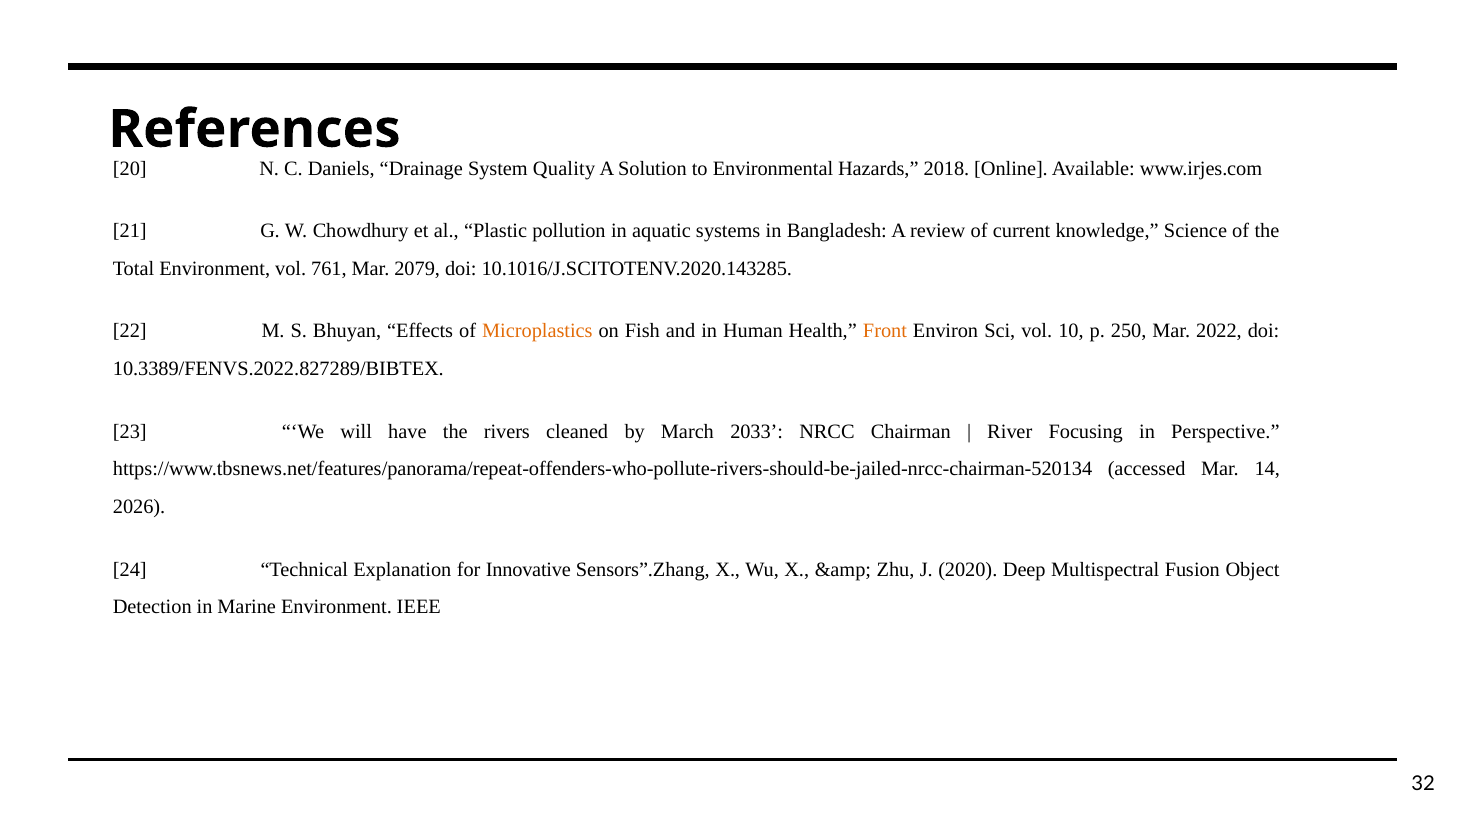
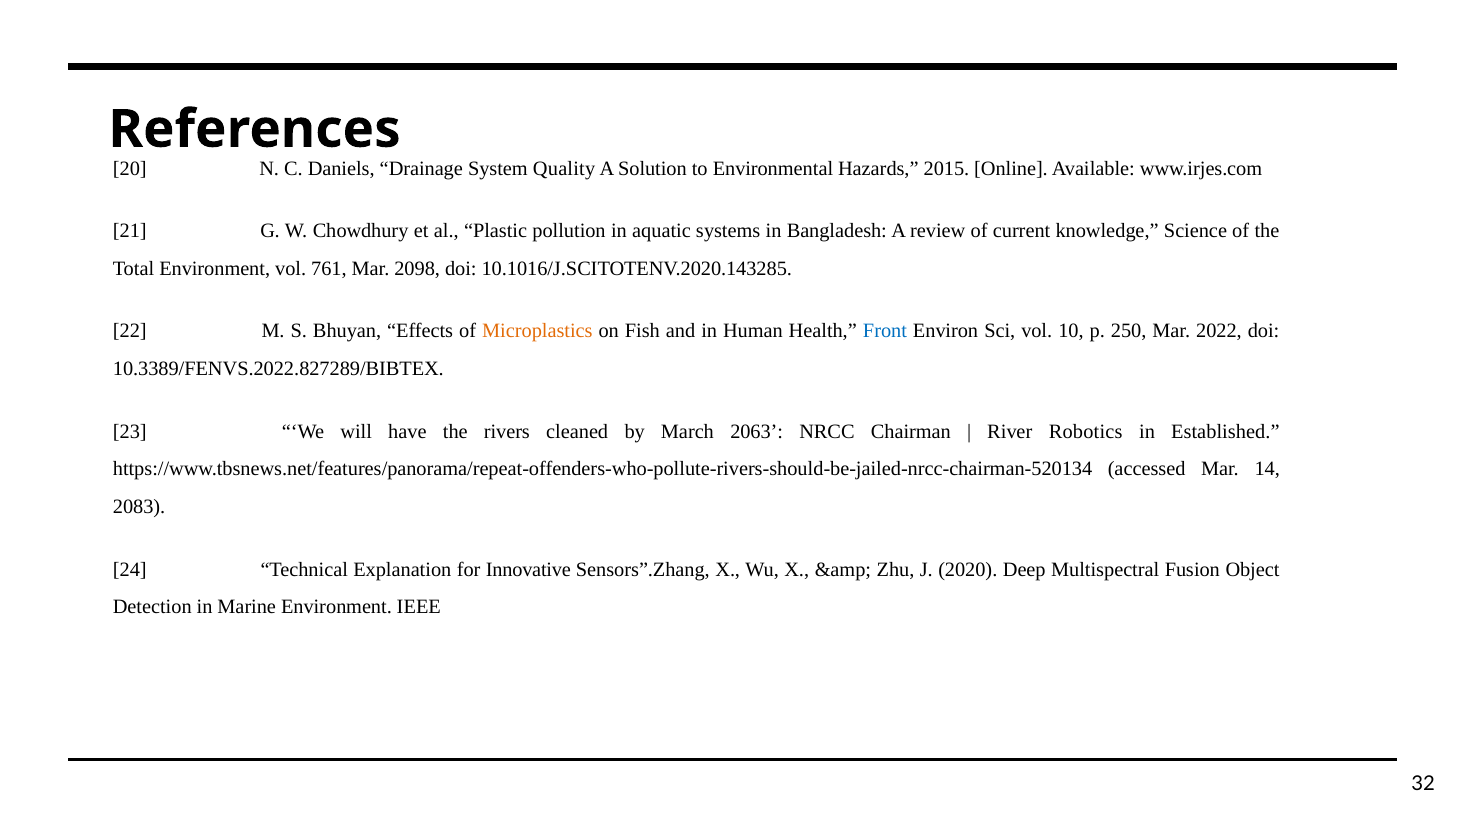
2018: 2018 -> 2015
2079: 2079 -> 2098
Front colour: orange -> blue
2033: 2033 -> 2063
Focusing: Focusing -> Robotics
Perspective: Perspective -> Established
2026: 2026 -> 2083
